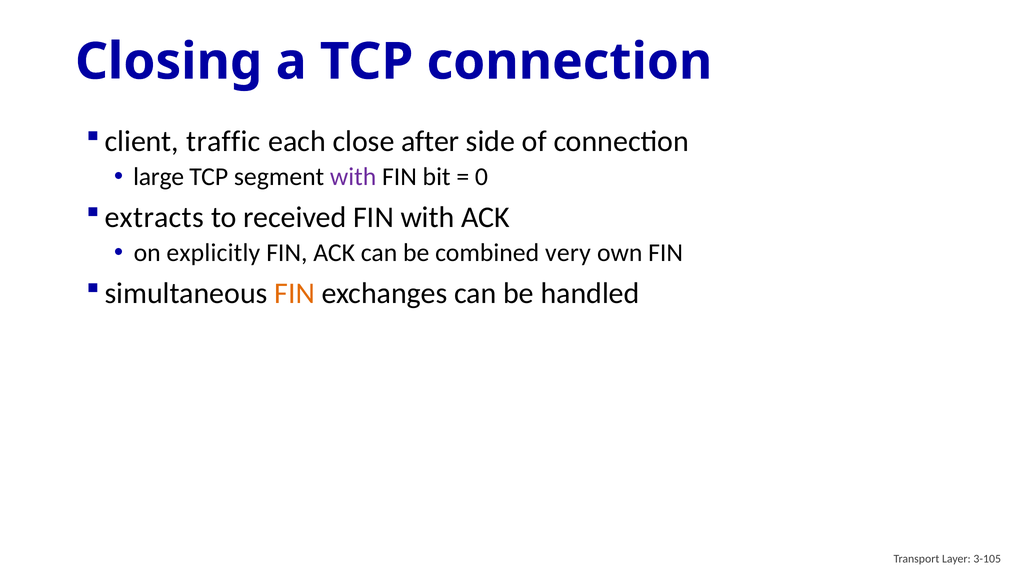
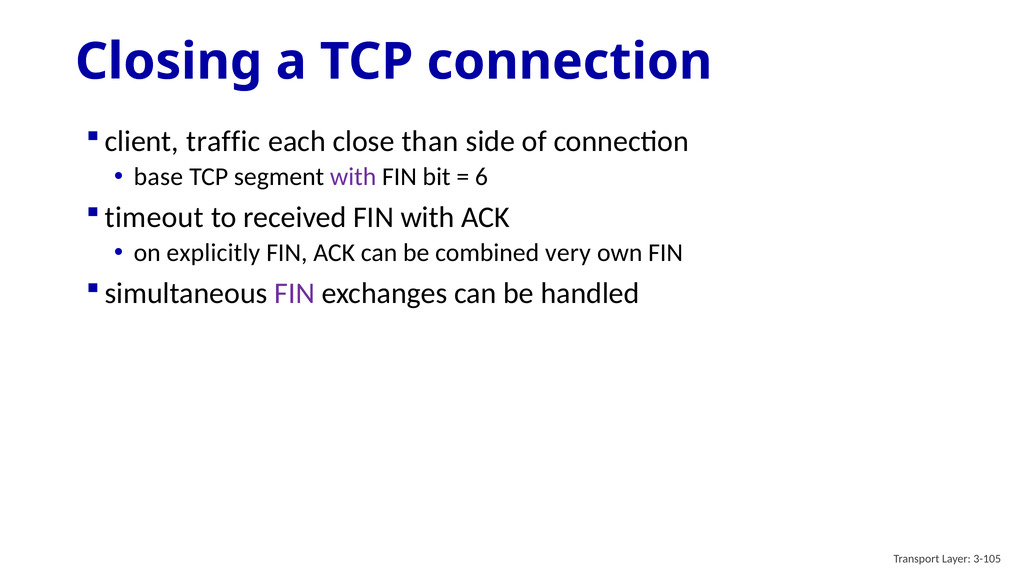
after: after -> than
large: large -> base
0: 0 -> 6
extracts: extracts -> timeout
FIN at (295, 294) colour: orange -> purple
